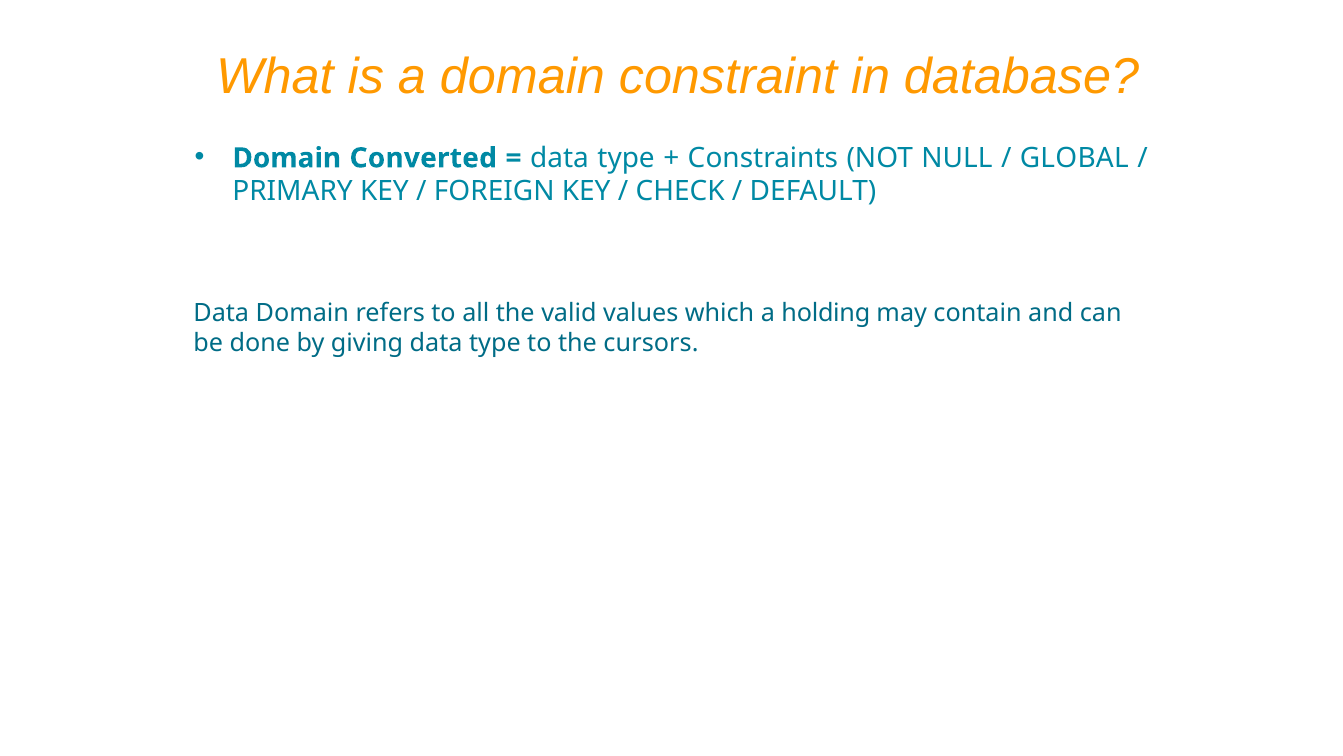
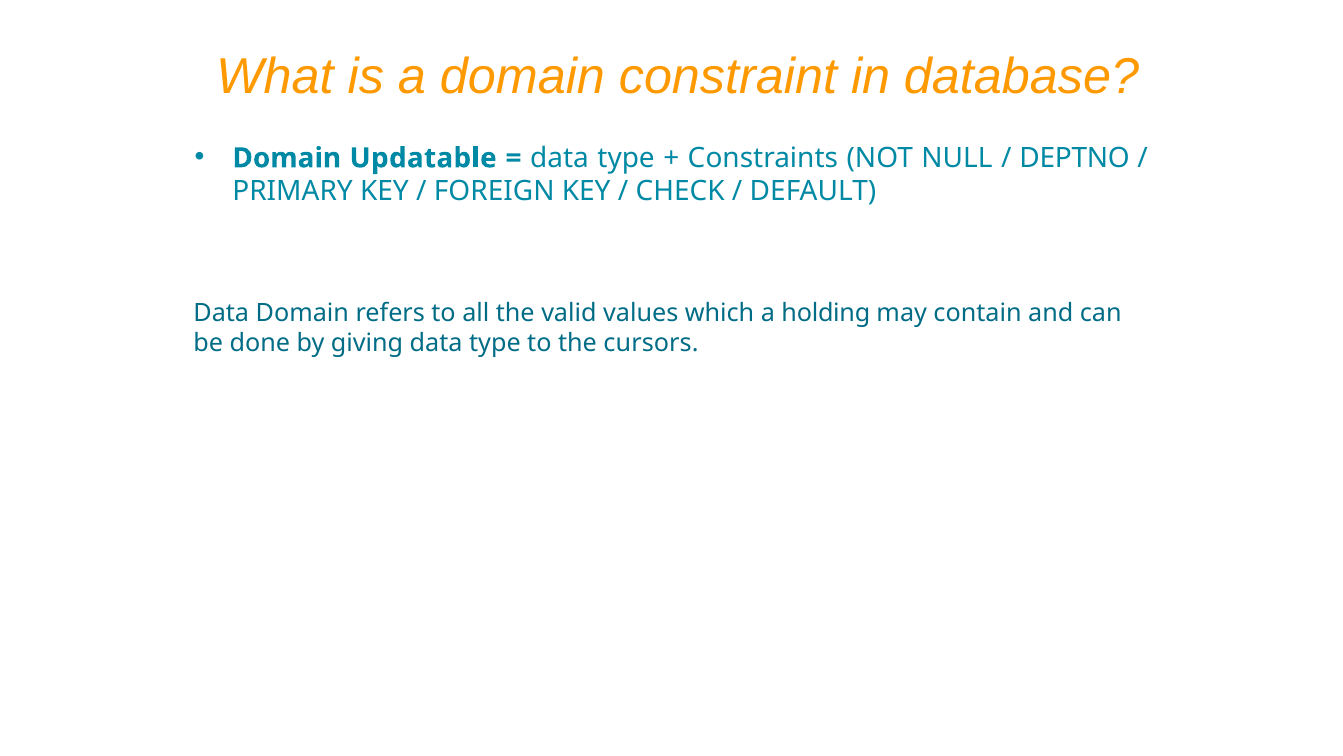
Converted: Converted -> Updatable
GLOBAL: GLOBAL -> DEPTNO
